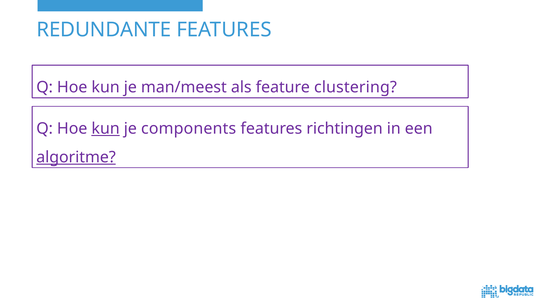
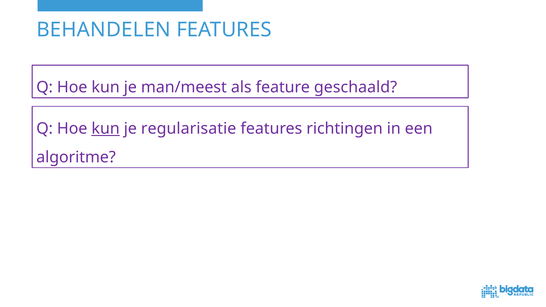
REDUNDANTE: REDUNDANTE -> BEHANDELEN
clustering: clustering -> geschaald
components: components -> regularisatie
algoritme underline: present -> none
